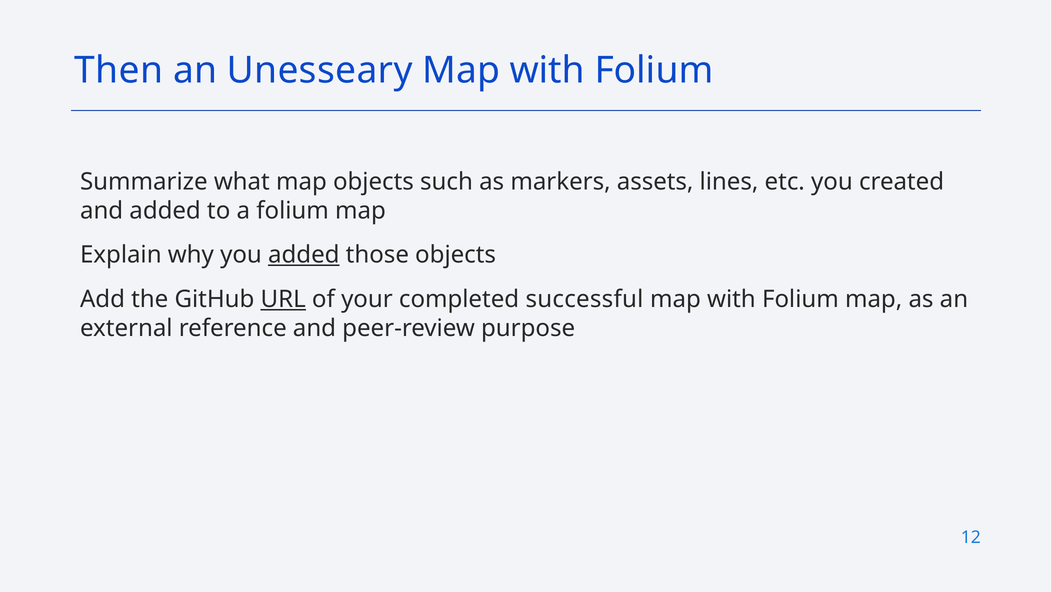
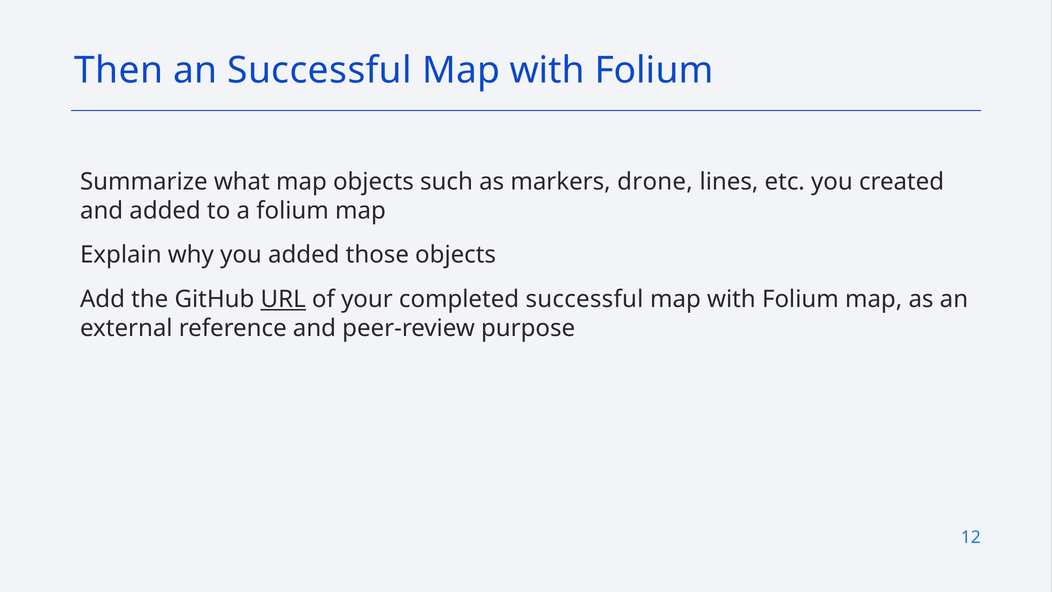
an Unesseary: Unesseary -> Successful
assets: assets -> drone
added at (304, 255) underline: present -> none
